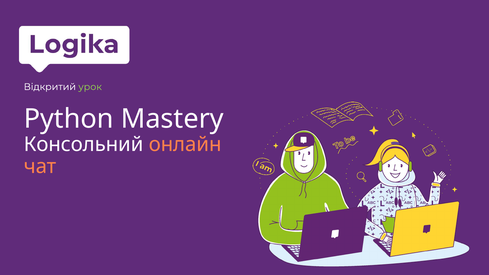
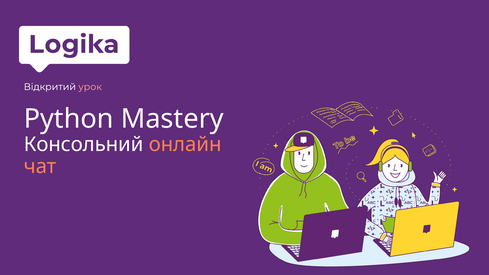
урок colour: light green -> pink
